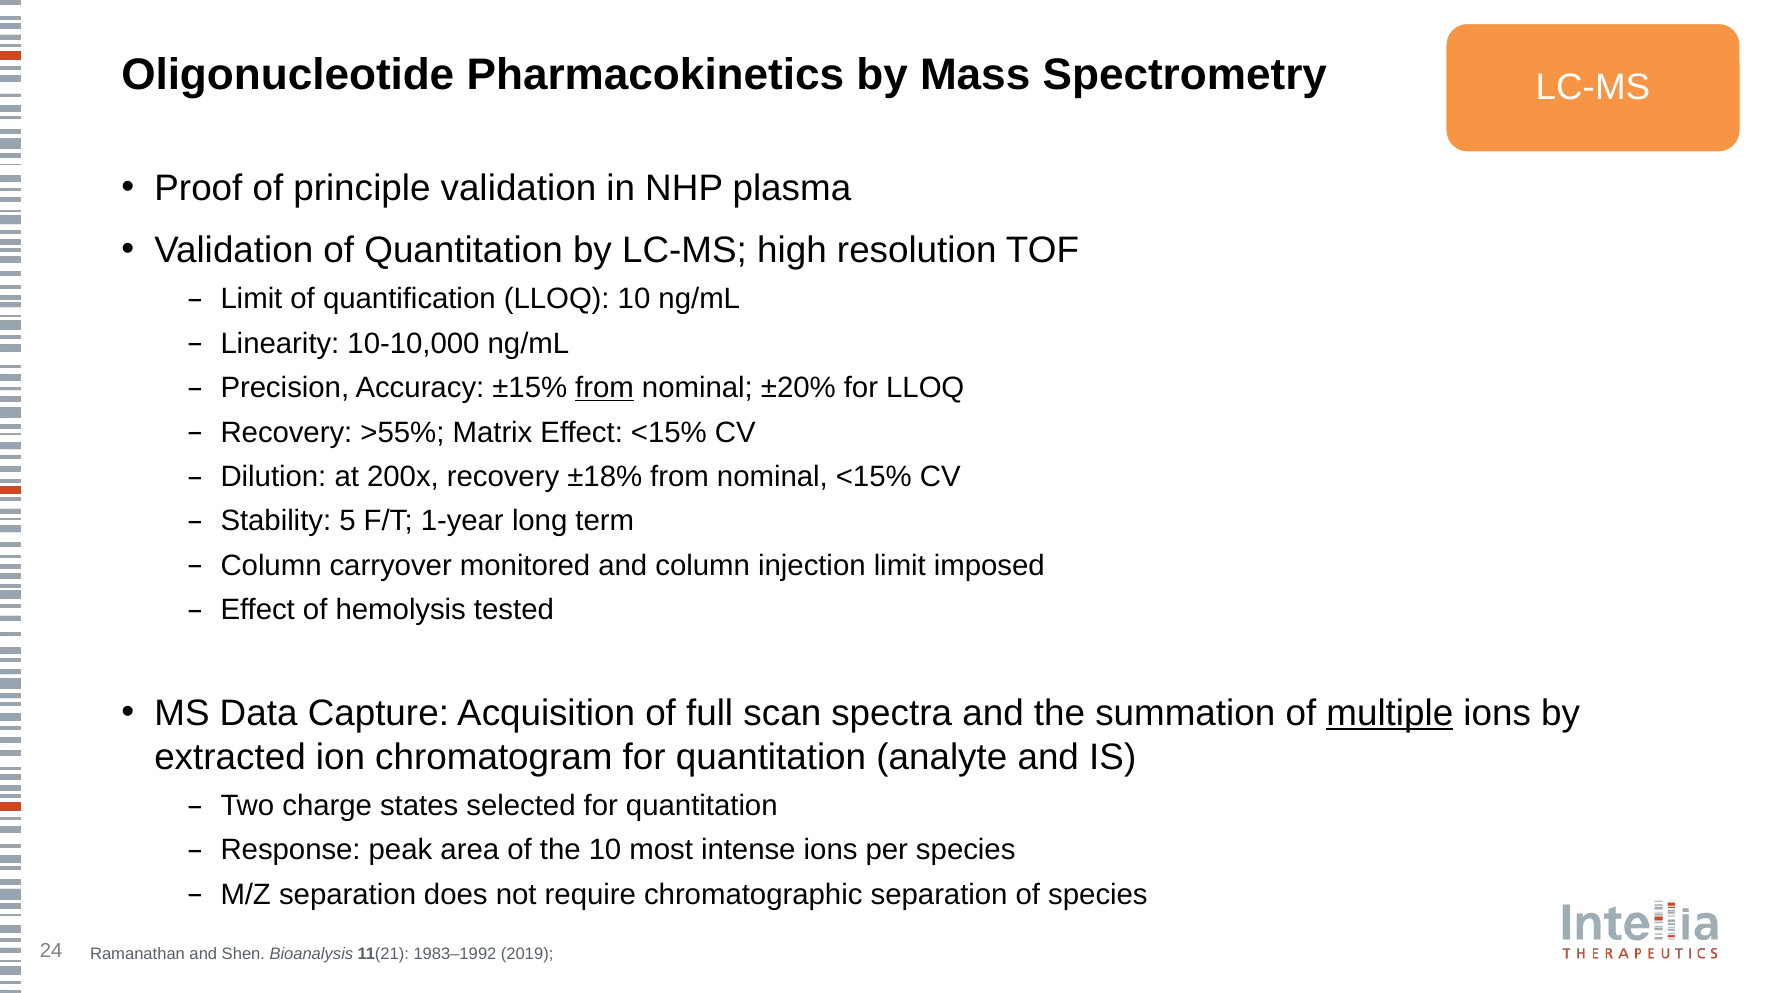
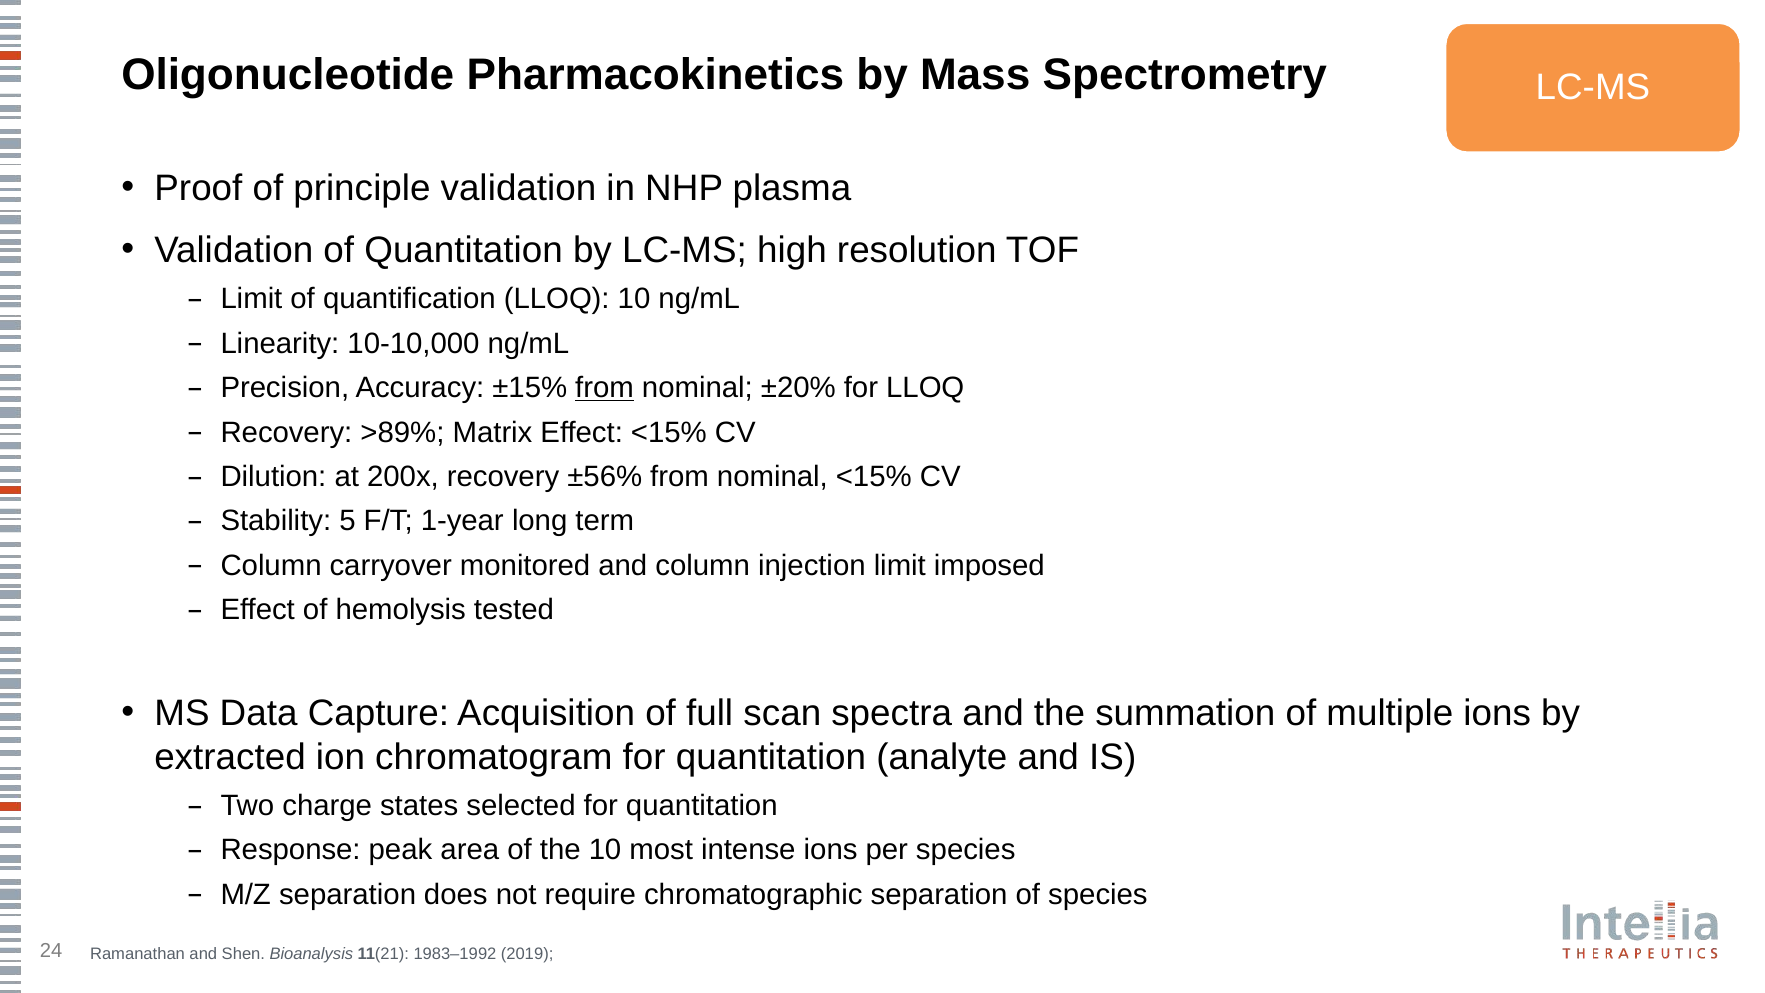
>55%: >55% -> >89%
±18%: ±18% -> ±56%
multiple underline: present -> none
